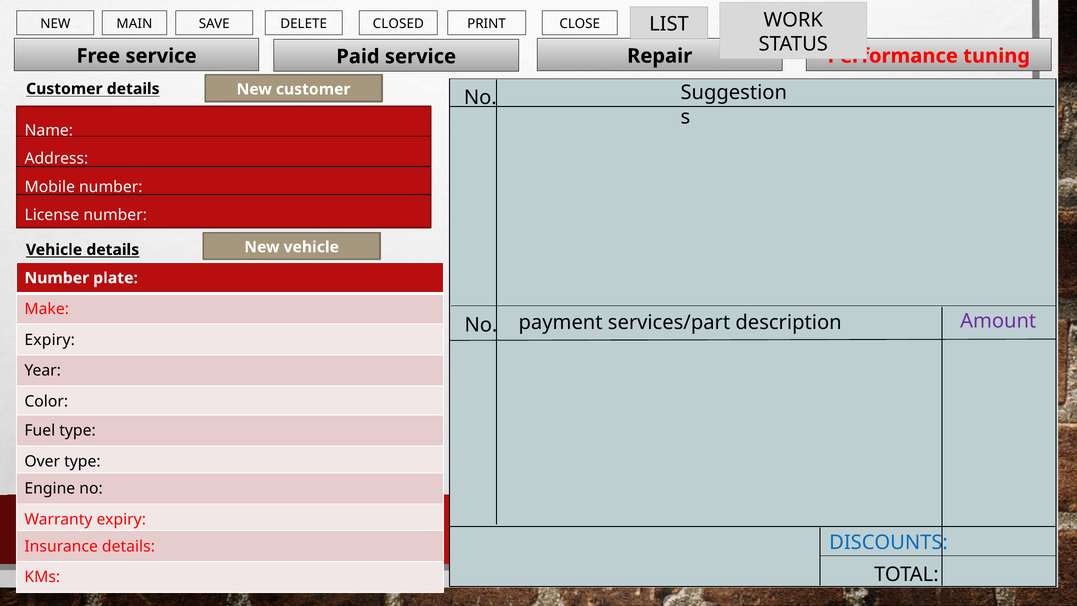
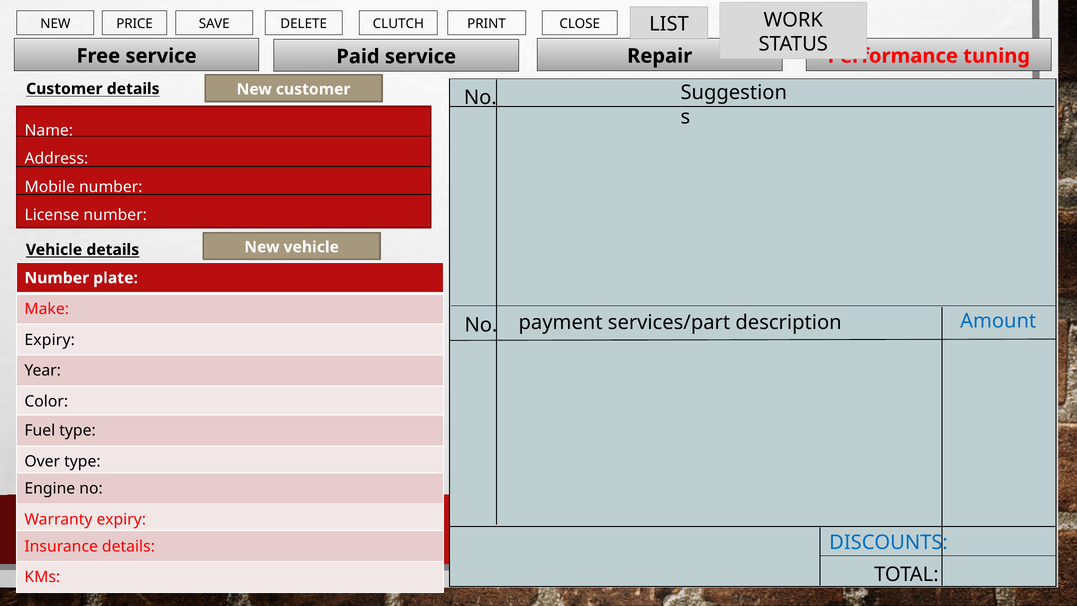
MAIN: MAIN -> PRICE
CLOSED: CLOSED -> CLUTCH
Amount colour: purple -> blue
